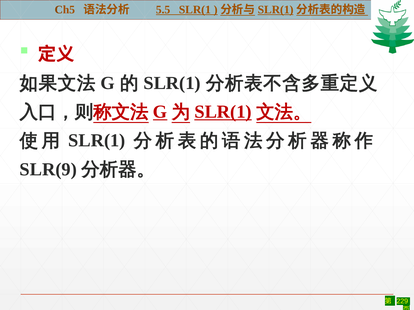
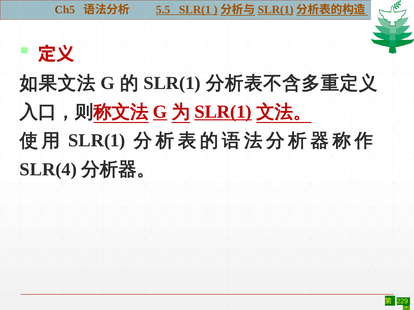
SLR(9: SLR(9 -> SLR(4
